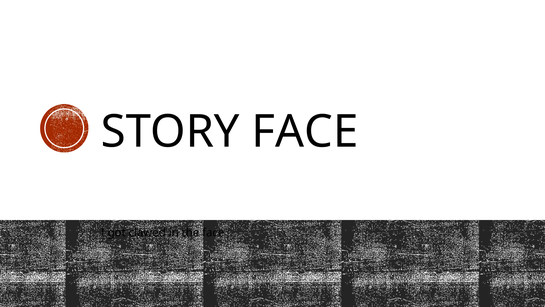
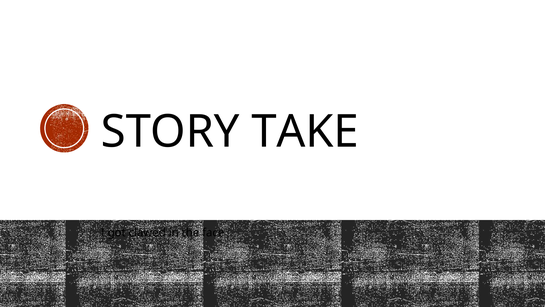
STORY FACE: FACE -> TAKE
